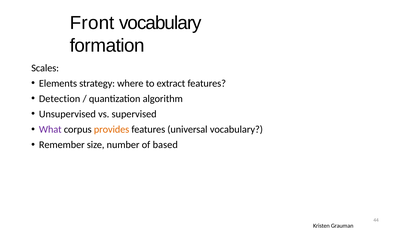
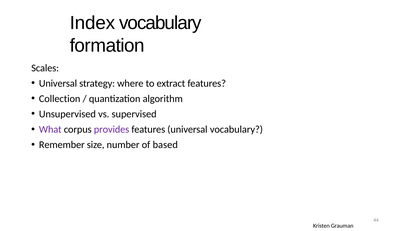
Front: Front -> Index
Elements at (58, 83): Elements -> Universal
Detection: Detection -> Collection
provides colour: orange -> purple
